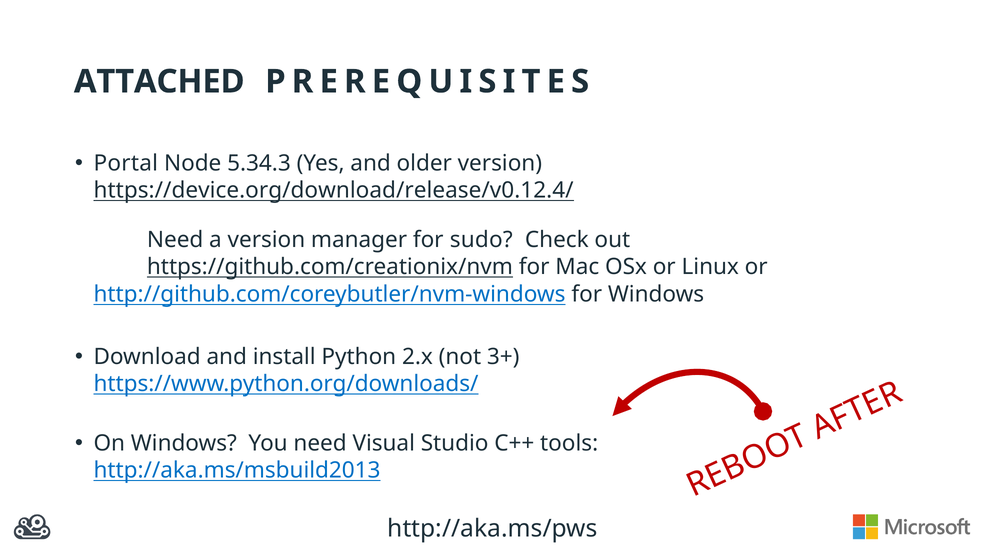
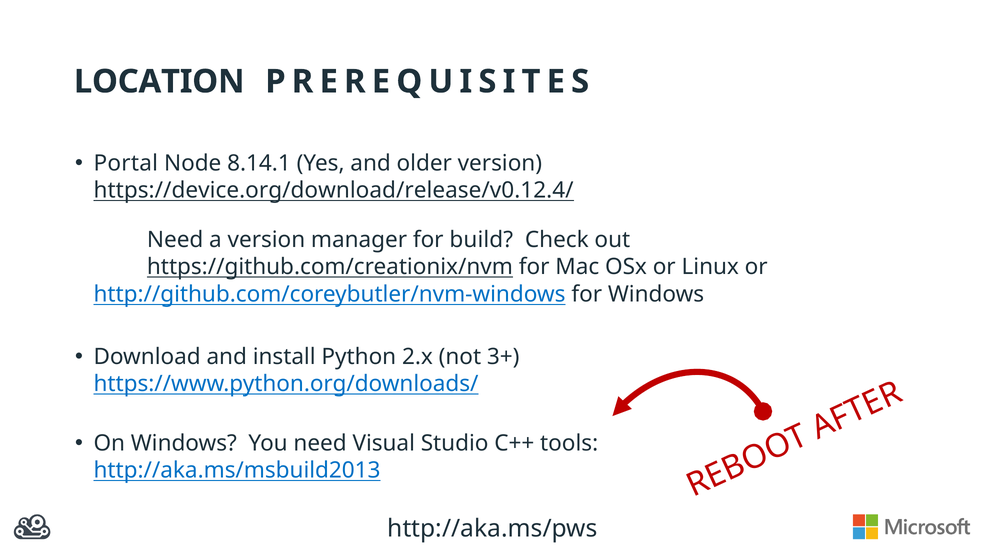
ATTACHED: ATTACHED -> LOCATION
5.34.3: 5.34.3 -> 8.14.1
sudo: sudo -> build
